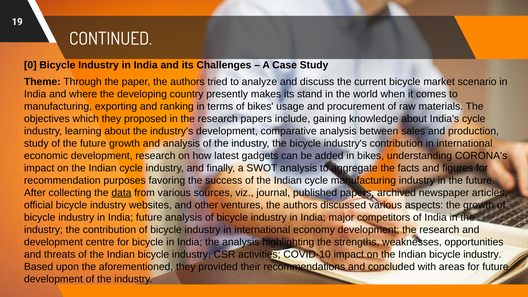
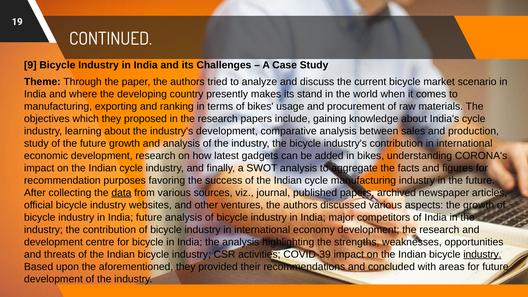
0: 0 -> 9
COVID-10: COVID-10 -> COVID-39
industry at (482, 254) underline: none -> present
